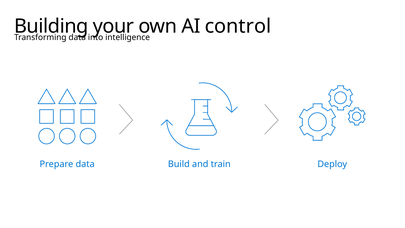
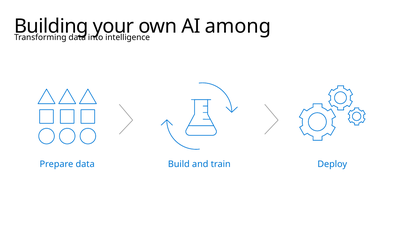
control: control -> among
